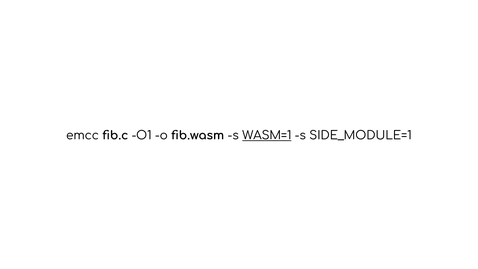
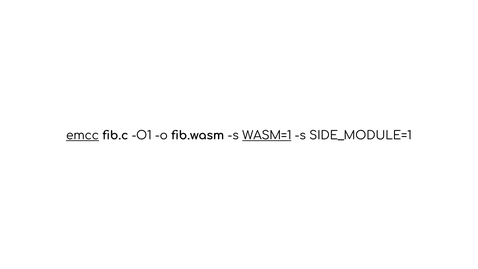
emcc underline: none -> present
